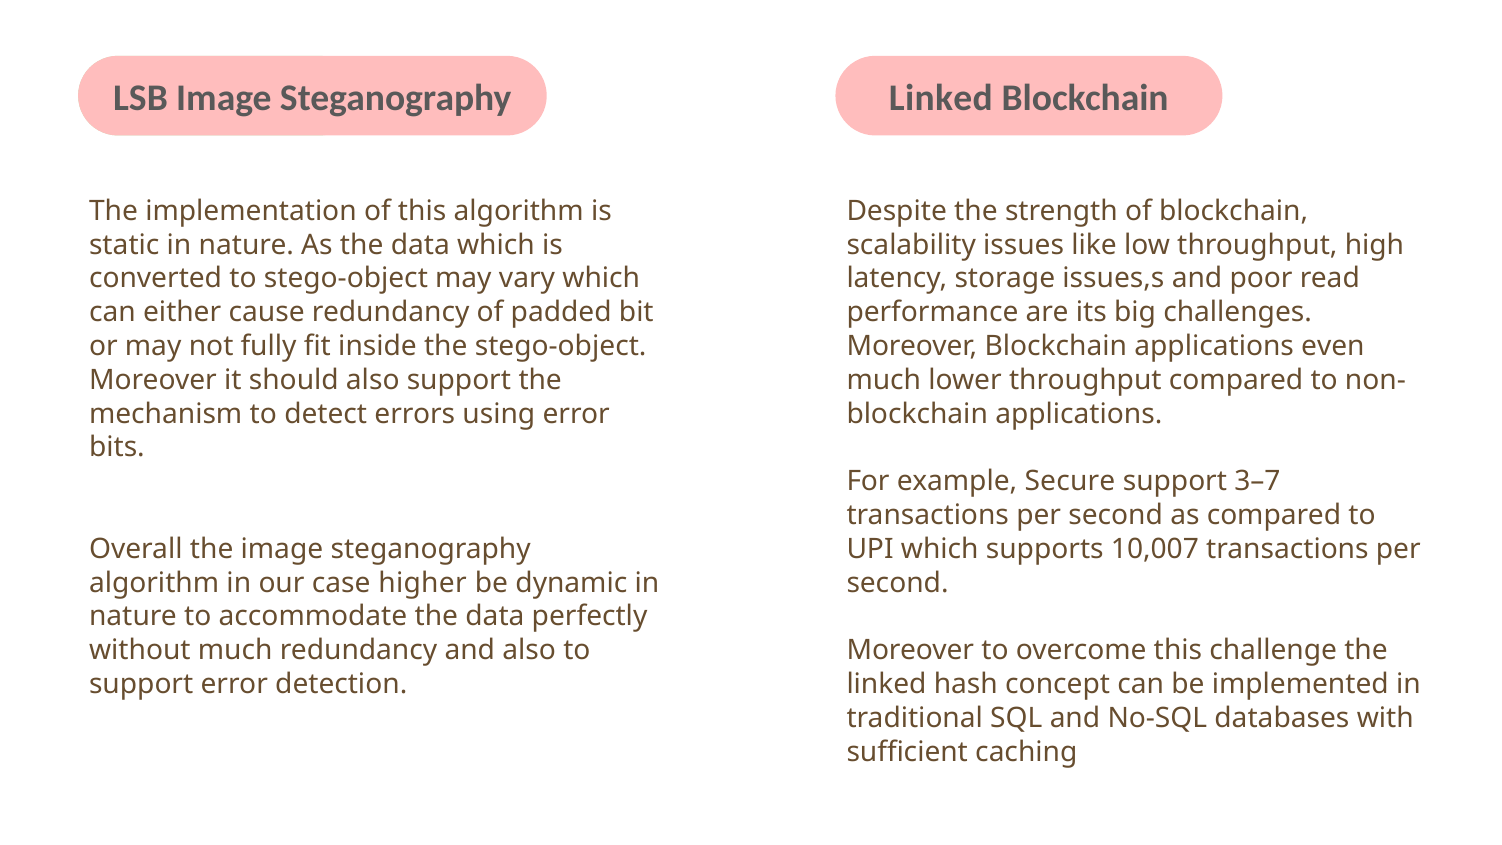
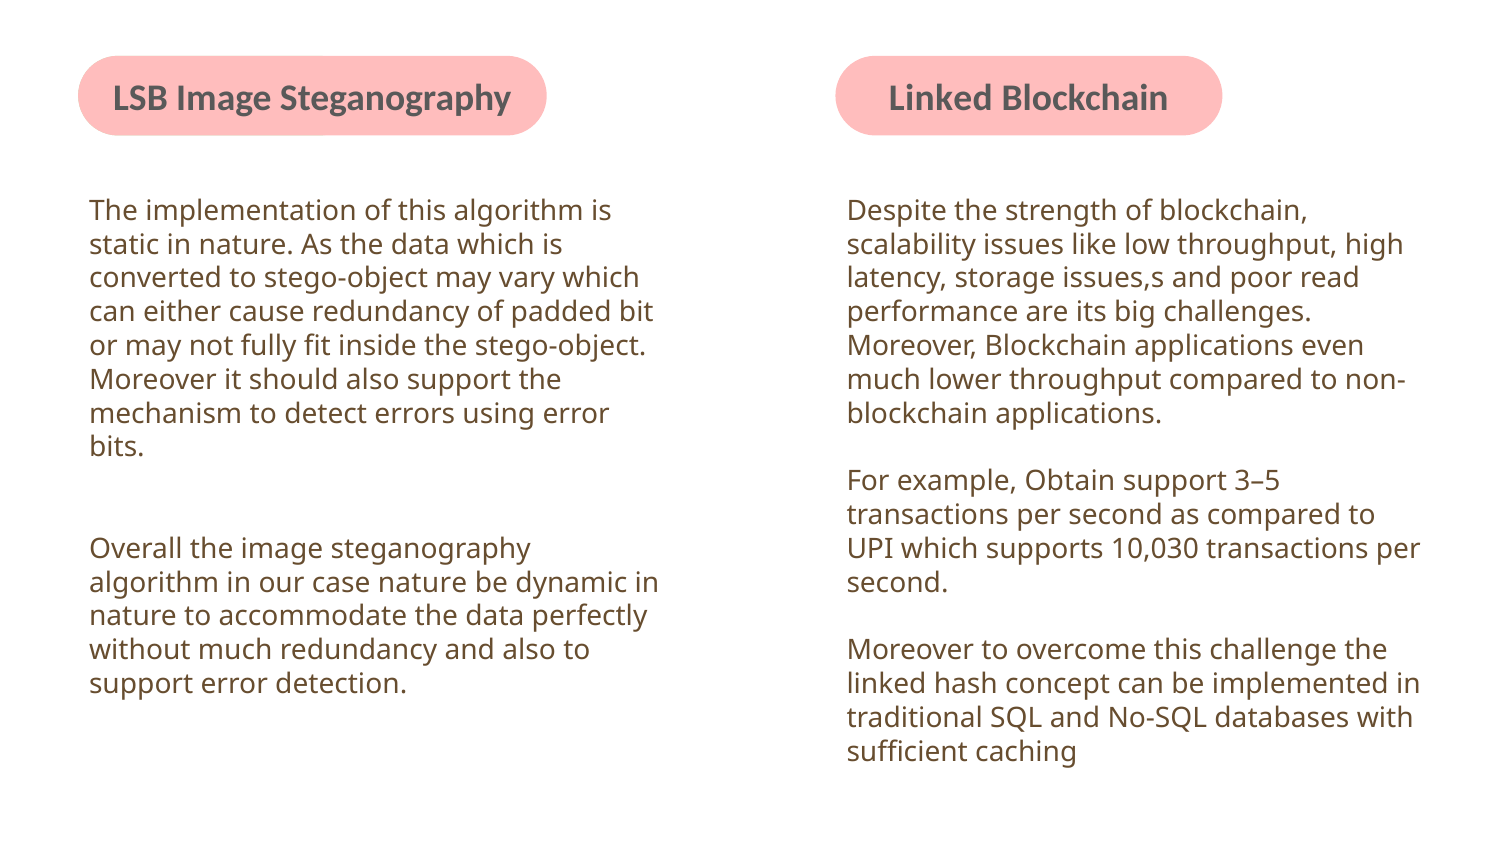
Secure: Secure -> Obtain
3–7: 3–7 -> 3–5
10,007: 10,007 -> 10,030
case higher: higher -> nature
